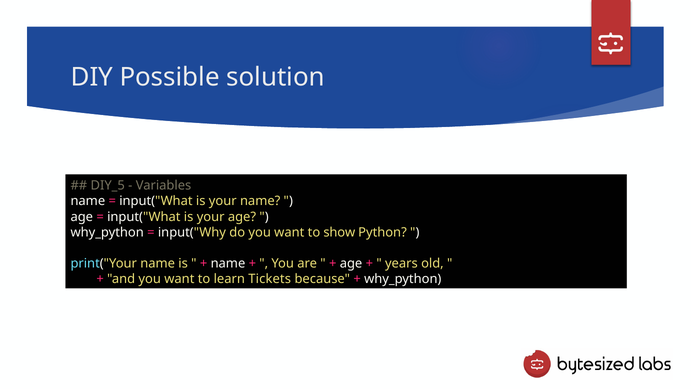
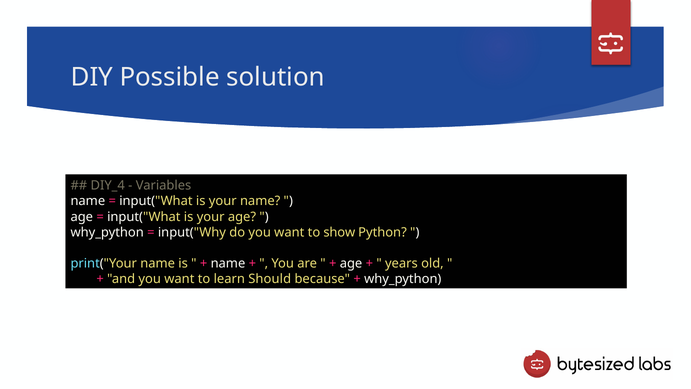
DIY_5: DIY_5 -> DIY_4
Tickets: Tickets -> Should
